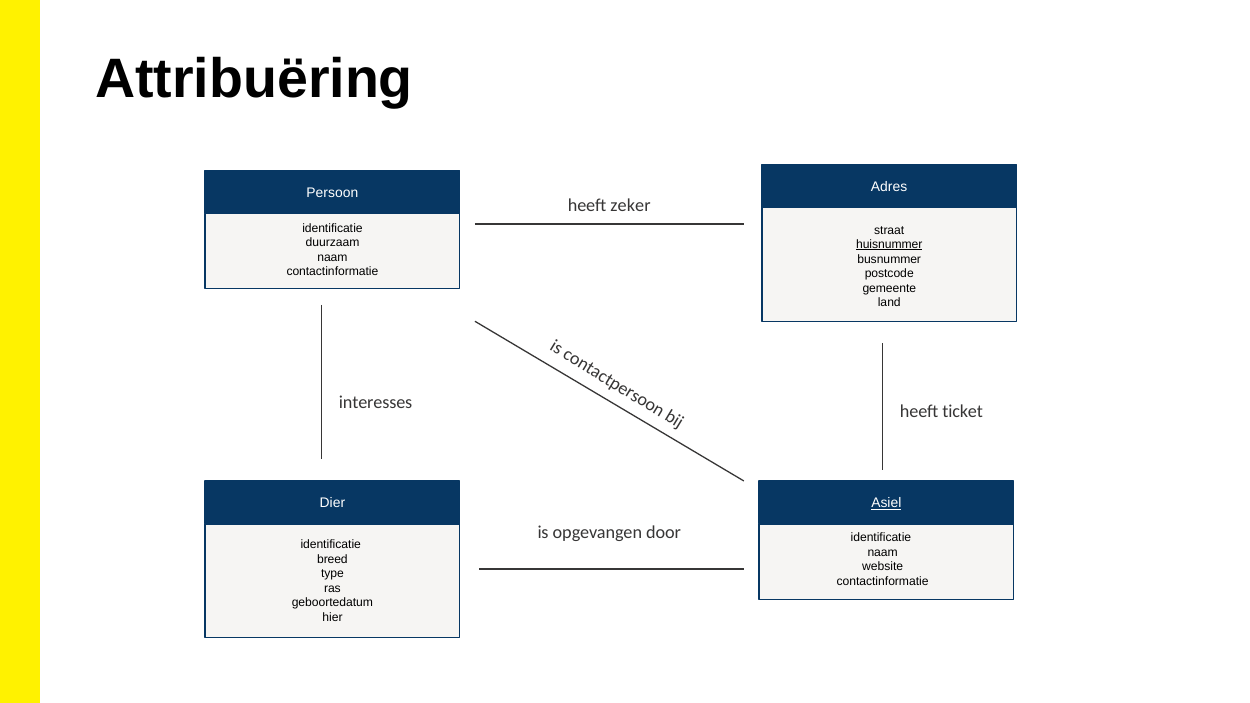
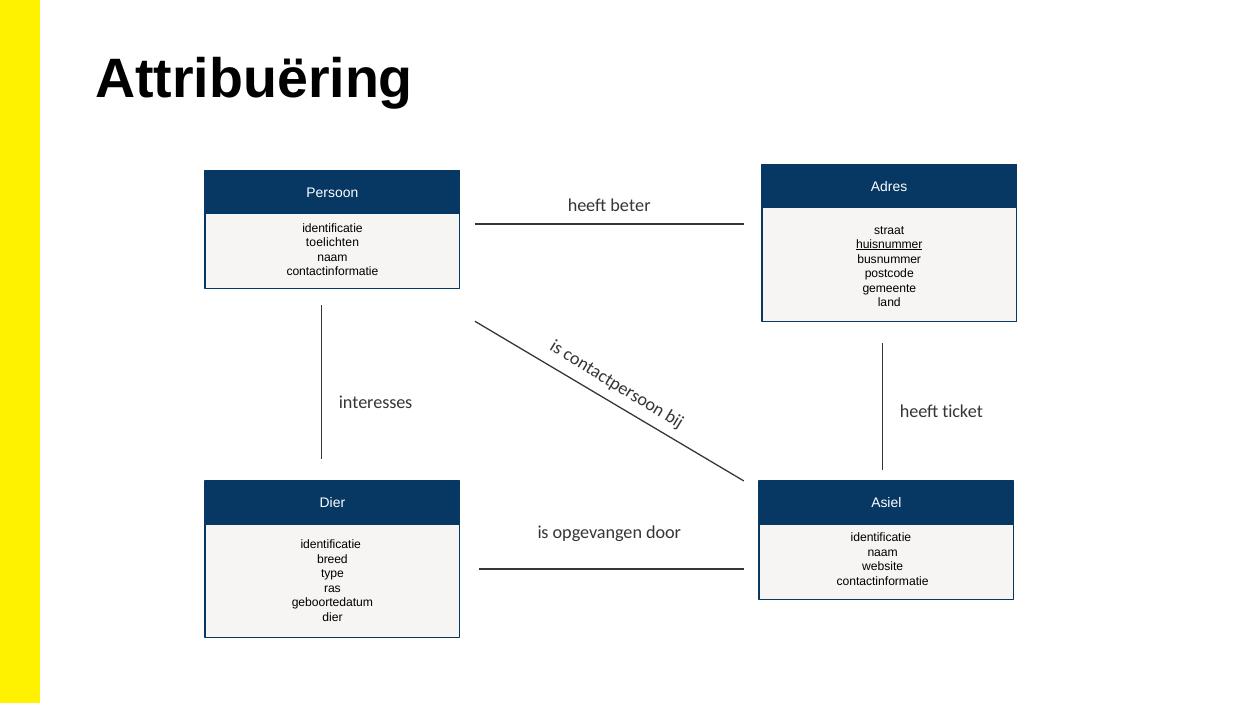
zeker: zeker -> beter
duurzaam: duurzaam -> toelichten
Asiel underline: present -> none
hier at (333, 617): hier -> dier
